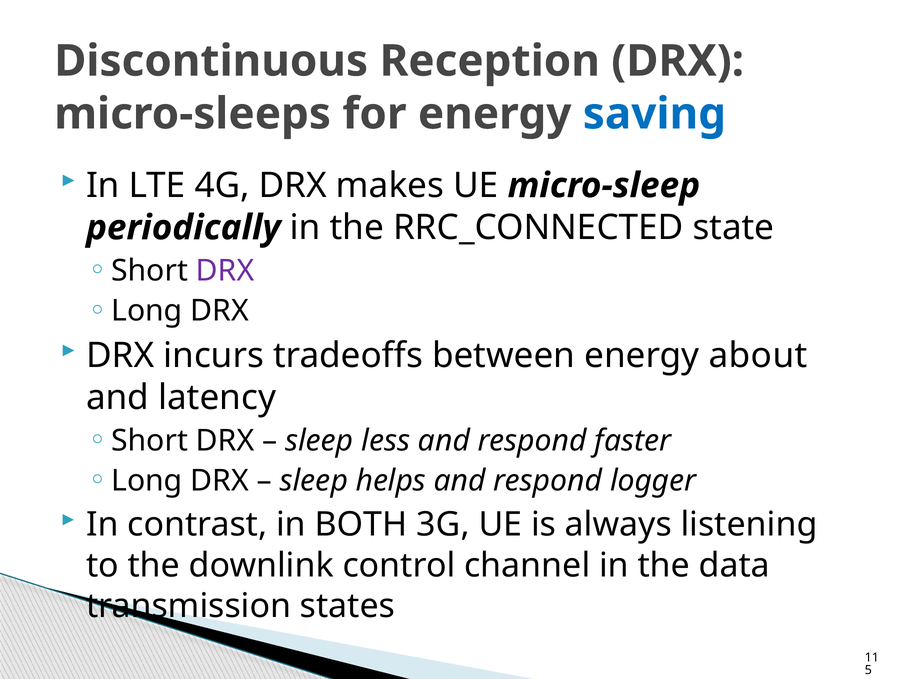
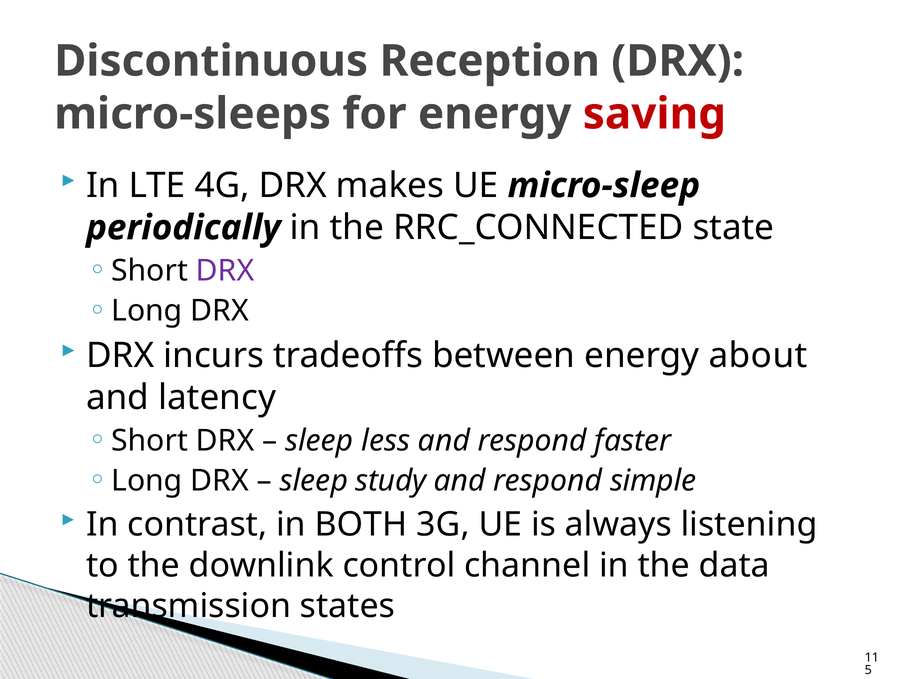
saving colour: blue -> red
helps: helps -> study
logger: logger -> simple
